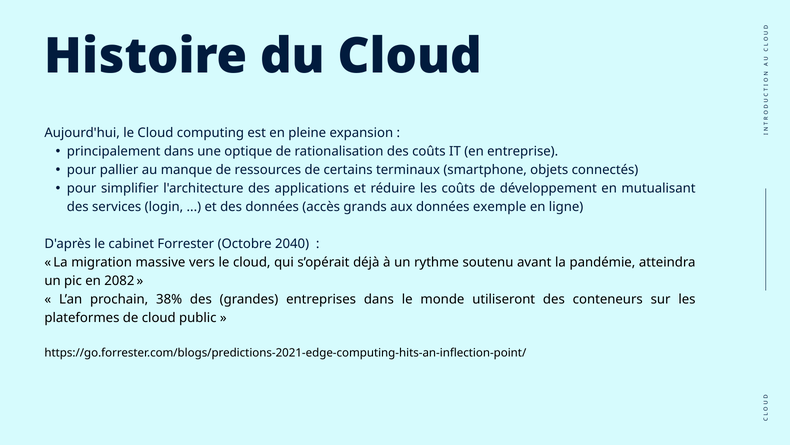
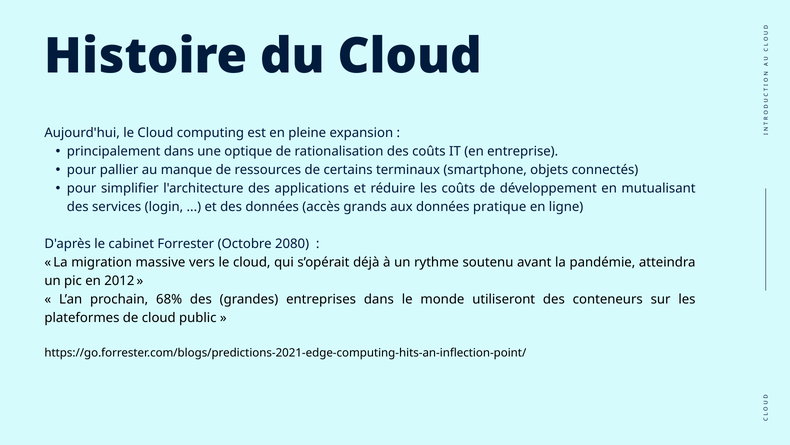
exemple: exemple -> pratique
2040: 2040 -> 2080
2082: 2082 -> 2012
38%: 38% -> 68%
